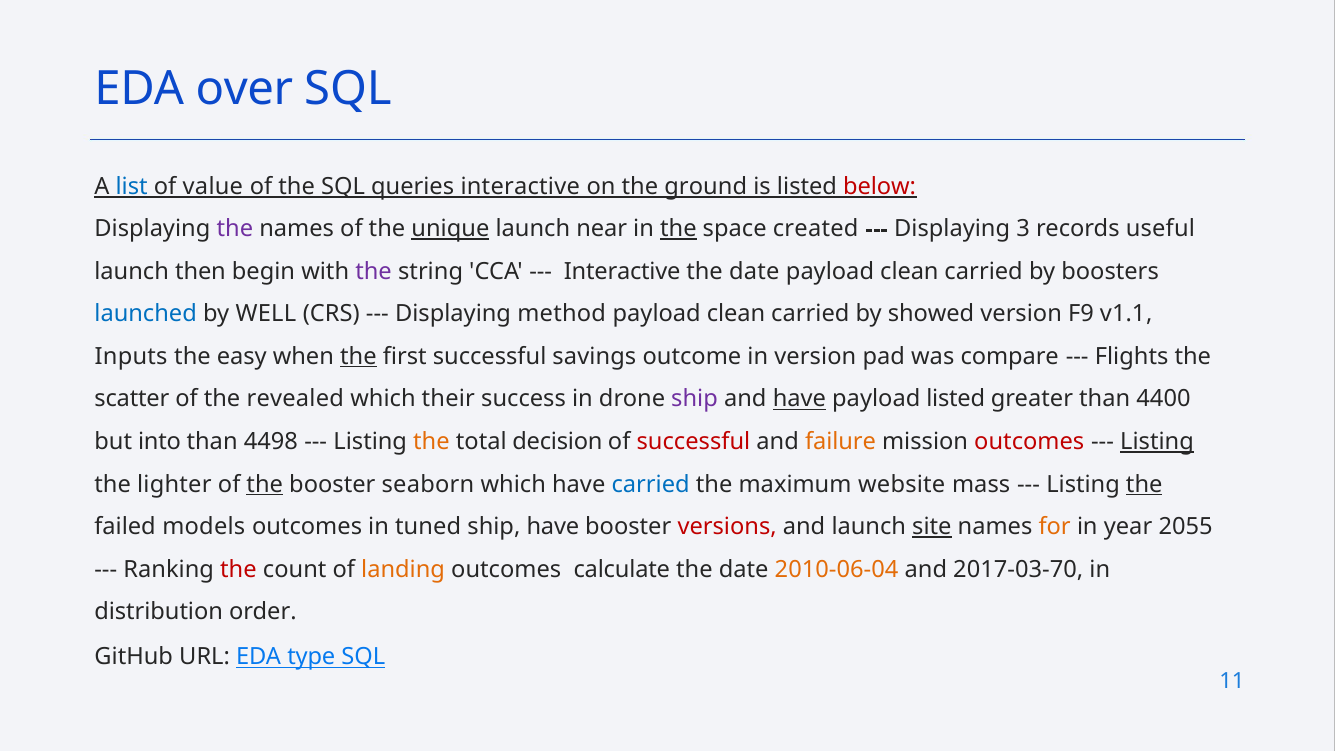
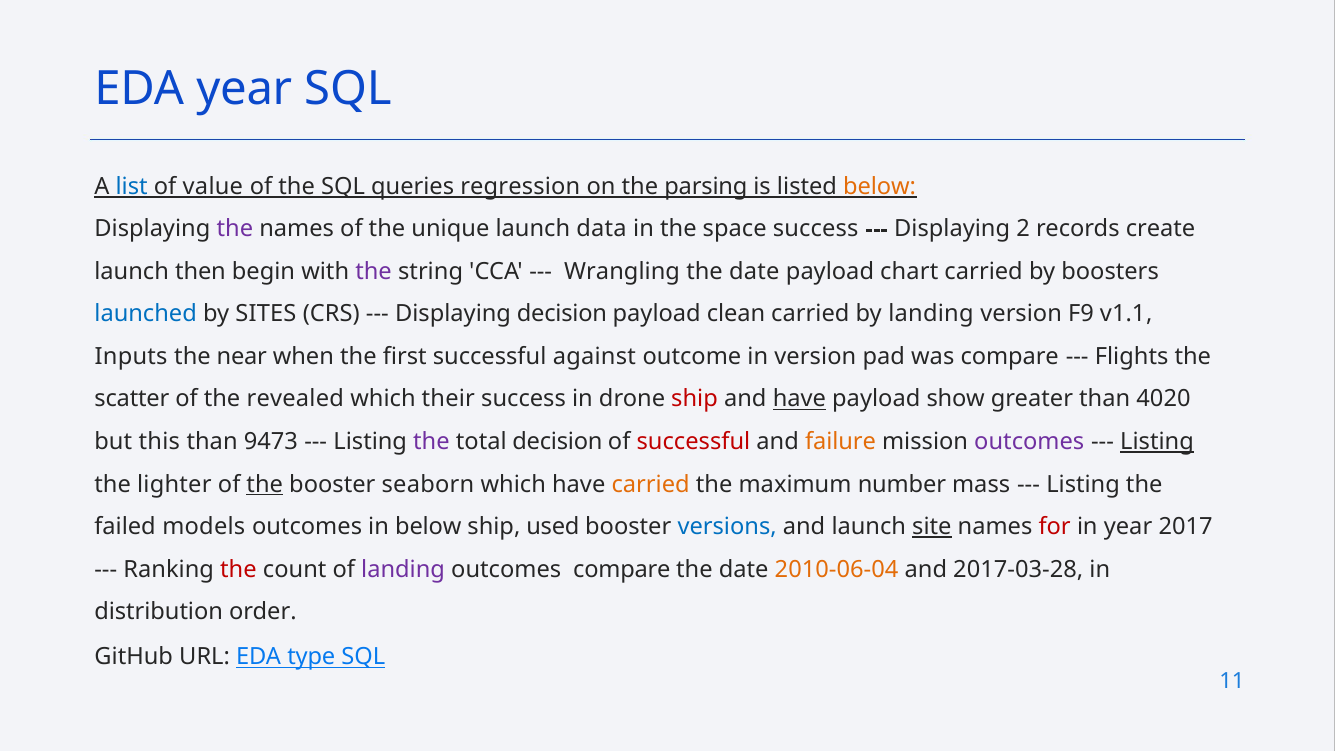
EDA over: over -> year
queries interactive: interactive -> regression
ground: ground -> parsing
below at (880, 186) colour: red -> orange
unique underline: present -> none
near: near -> data
the at (678, 229) underline: present -> none
space created: created -> success
3: 3 -> 2
useful: useful -> create
Interactive at (622, 271): Interactive -> Wrangling
clean at (909, 271): clean -> chart
WELL: WELL -> SITES
Displaying method: method -> decision
by showed: showed -> landing
easy: easy -> near
the at (358, 357) underline: present -> none
savings: savings -> against
ship at (695, 399) colour: purple -> red
payload listed: listed -> show
4400: 4400 -> 4020
into: into -> this
4498: 4498 -> 9473
the at (431, 442) colour: orange -> purple
outcomes at (1029, 442) colour: red -> purple
carried at (651, 484) colour: blue -> orange
website: website -> number
the at (1144, 484) underline: present -> none
in tuned: tuned -> below
ship have: have -> used
versions colour: red -> blue
for colour: orange -> red
2055: 2055 -> 2017
landing at (403, 569) colour: orange -> purple
outcomes calculate: calculate -> compare
2017-03-70: 2017-03-70 -> 2017-03-28
